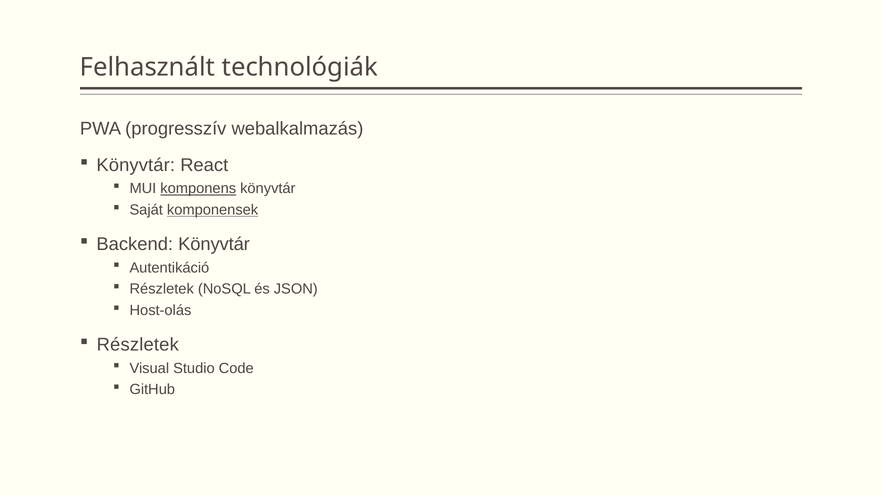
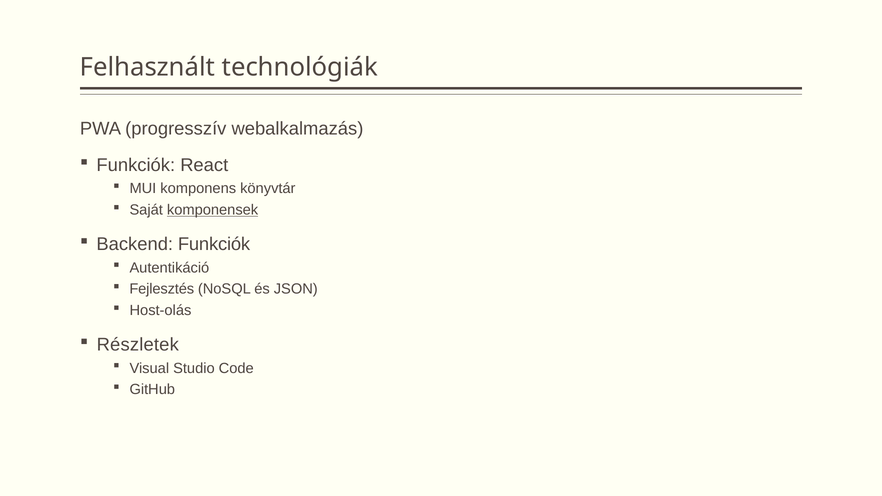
Könyvtár at (136, 165): Könyvtár -> Funkciók
komponens underline: present -> none
Backend Könyvtár: Könyvtár -> Funkciók
Részletek at (162, 289): Részletek -> Fejlesztés
